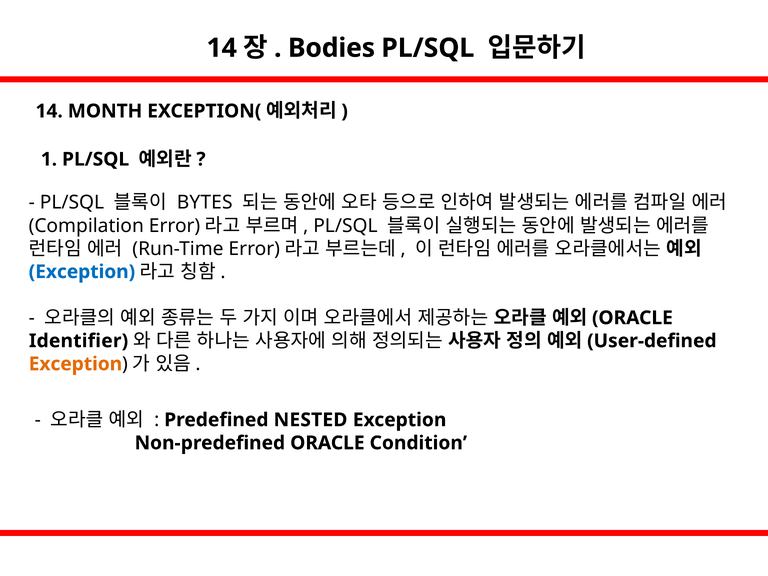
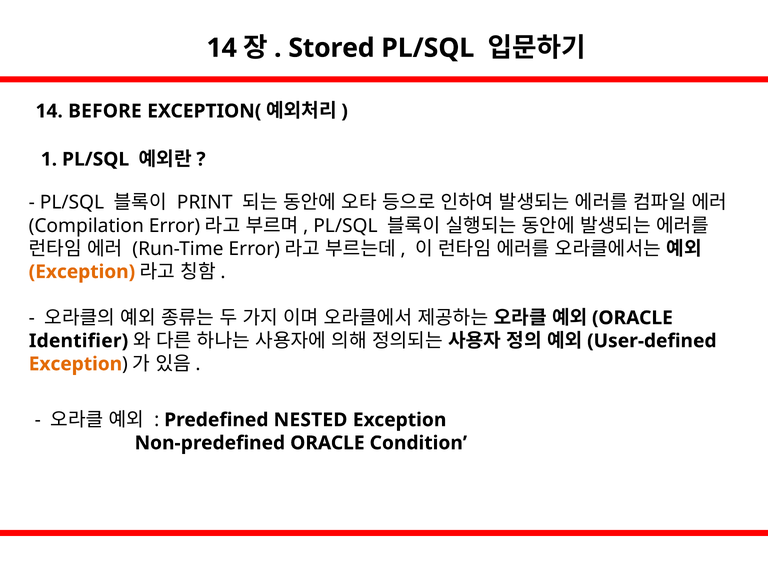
Bodies: Bodies -> Stored
MONTH: MONTH -> BEFORE
BYTES: BYTES -> PRINT
Exception at (82, 272) colour: blue -> orange
